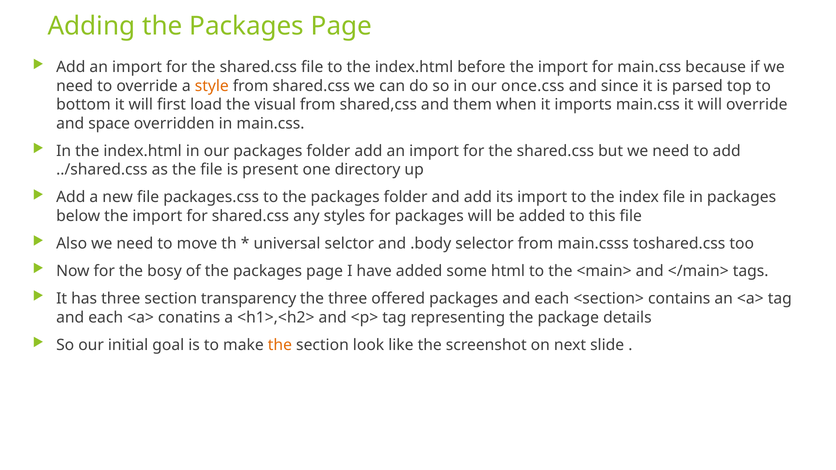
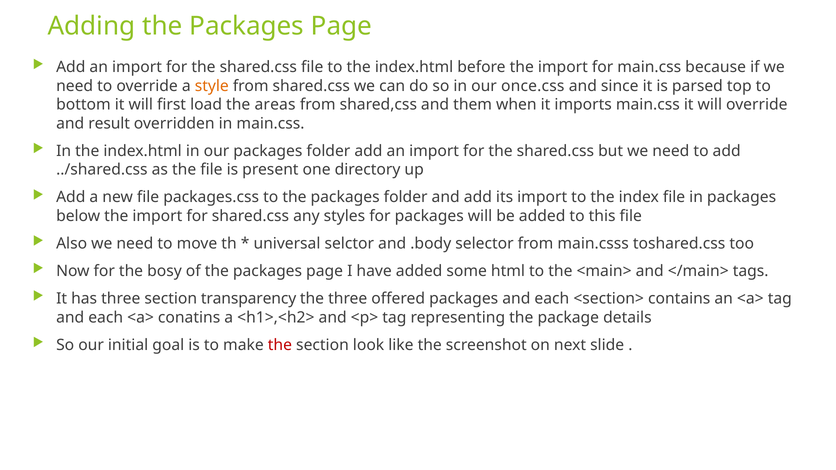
visual: visual -> areas
space: space -> result
the at (280, 345) colour: orange -> red
